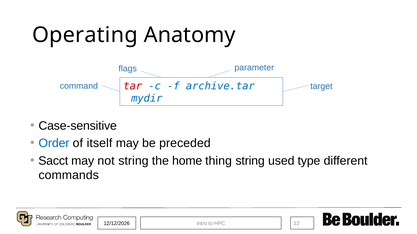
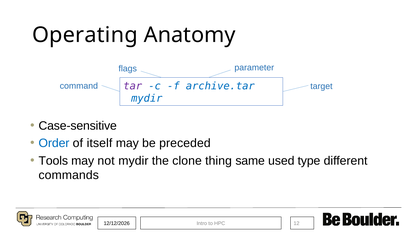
tar colour: red -> purple
Sacct: Sacct -> Tools
not string: string -> mydir
home: home -> clone
thing string: string -> same
